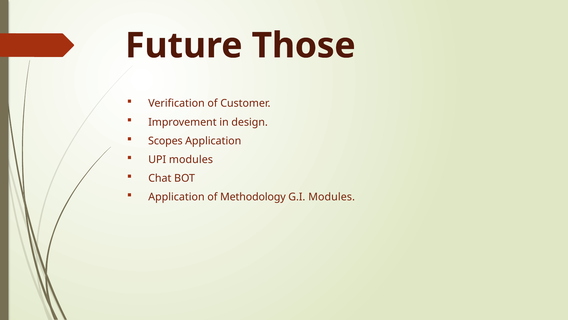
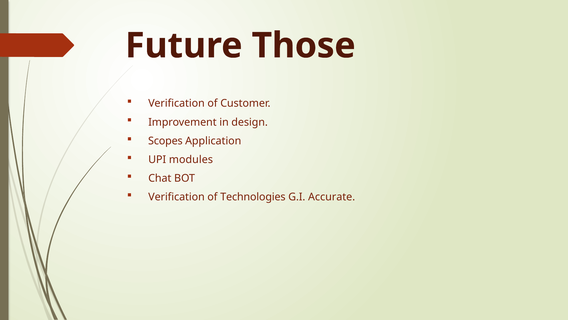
Application at (176, 197): Application -> Verification
Methodology: Methodology -> Technologies
G.I Modules: Modules -> Accurate
